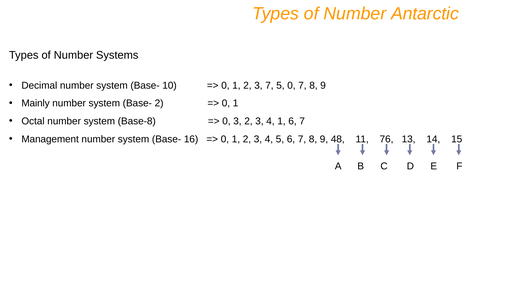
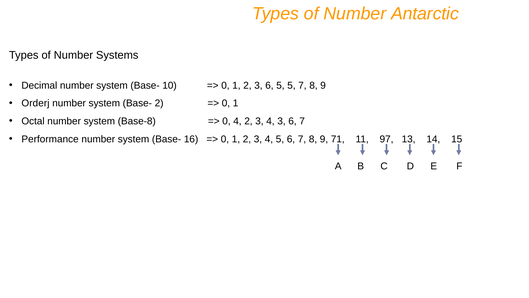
2 3 7: 7 -> 6
5 0: 0 -> 5
Mainly: Mainly -> Orderj
0 3: 3 -> 4
4 1: 1 -> 3
Management: Management -> Performance
48: 48 -> 71
76: 76 -> 97
